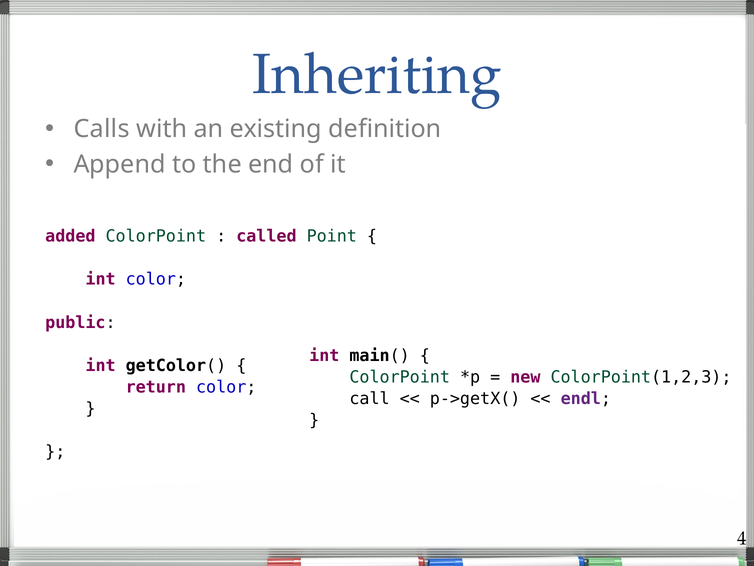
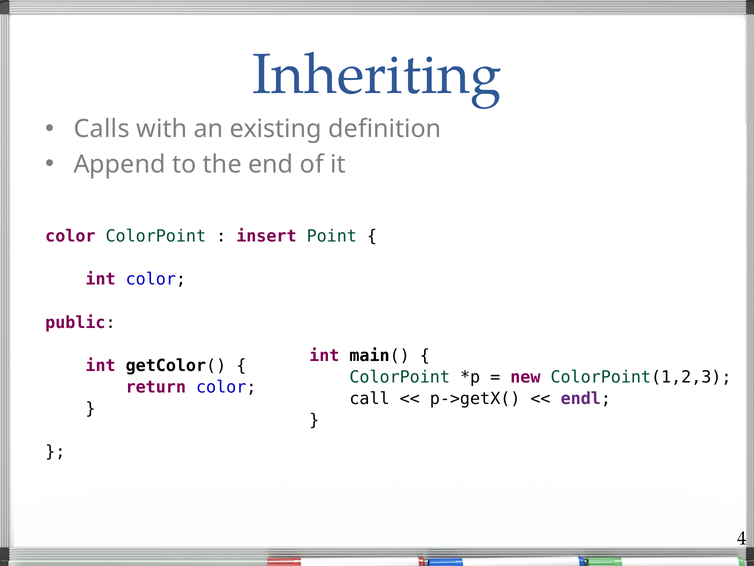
added at (70, 236): added -> color
called: called -> insert
